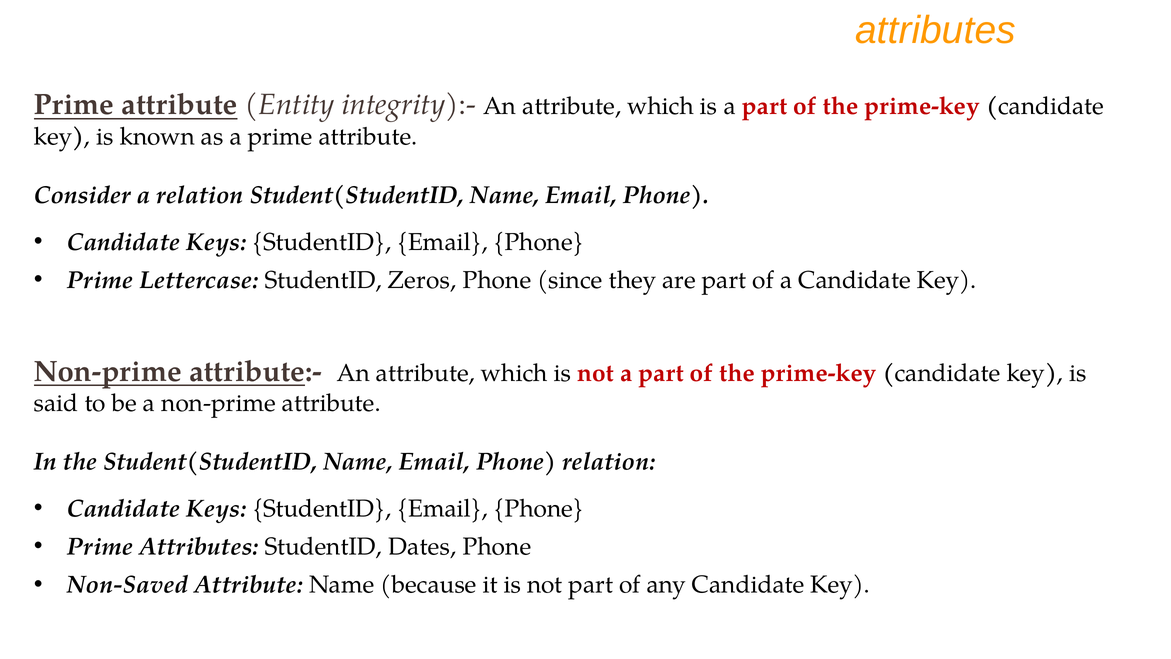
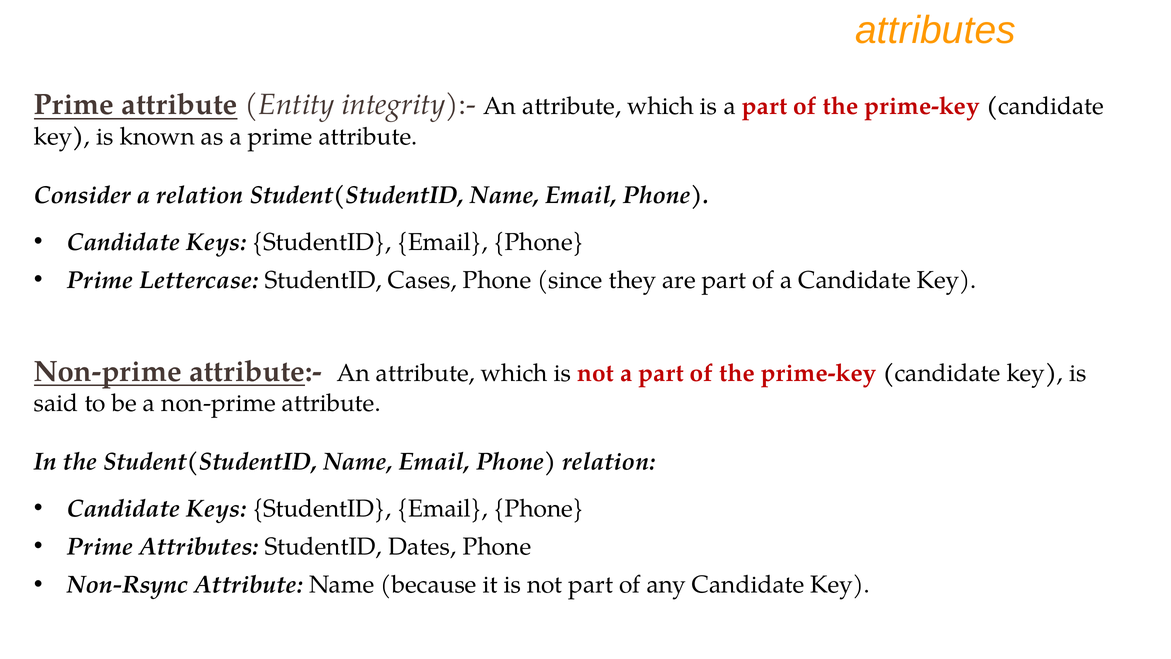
Zeros: Zeros -> Cases
Non-Saved: Non-Saved -> Non-Rsync
